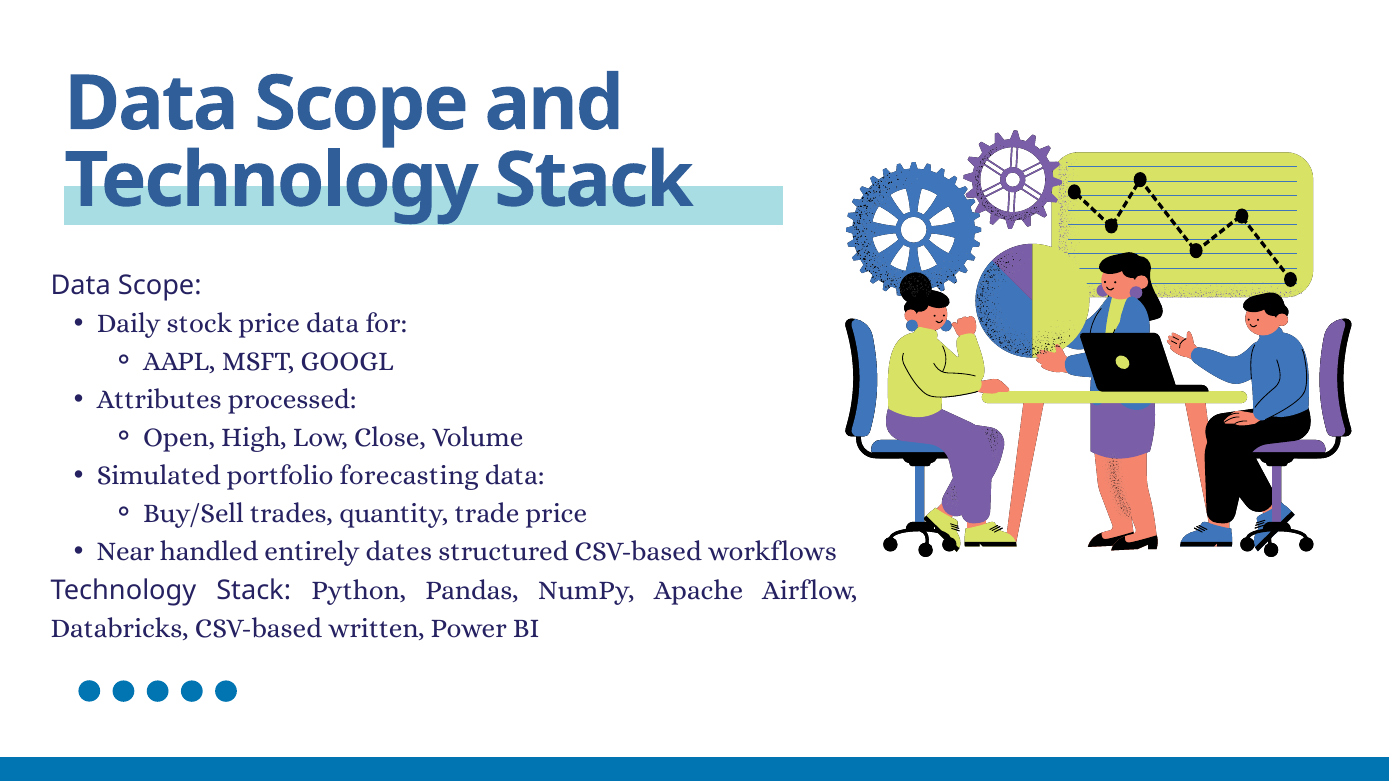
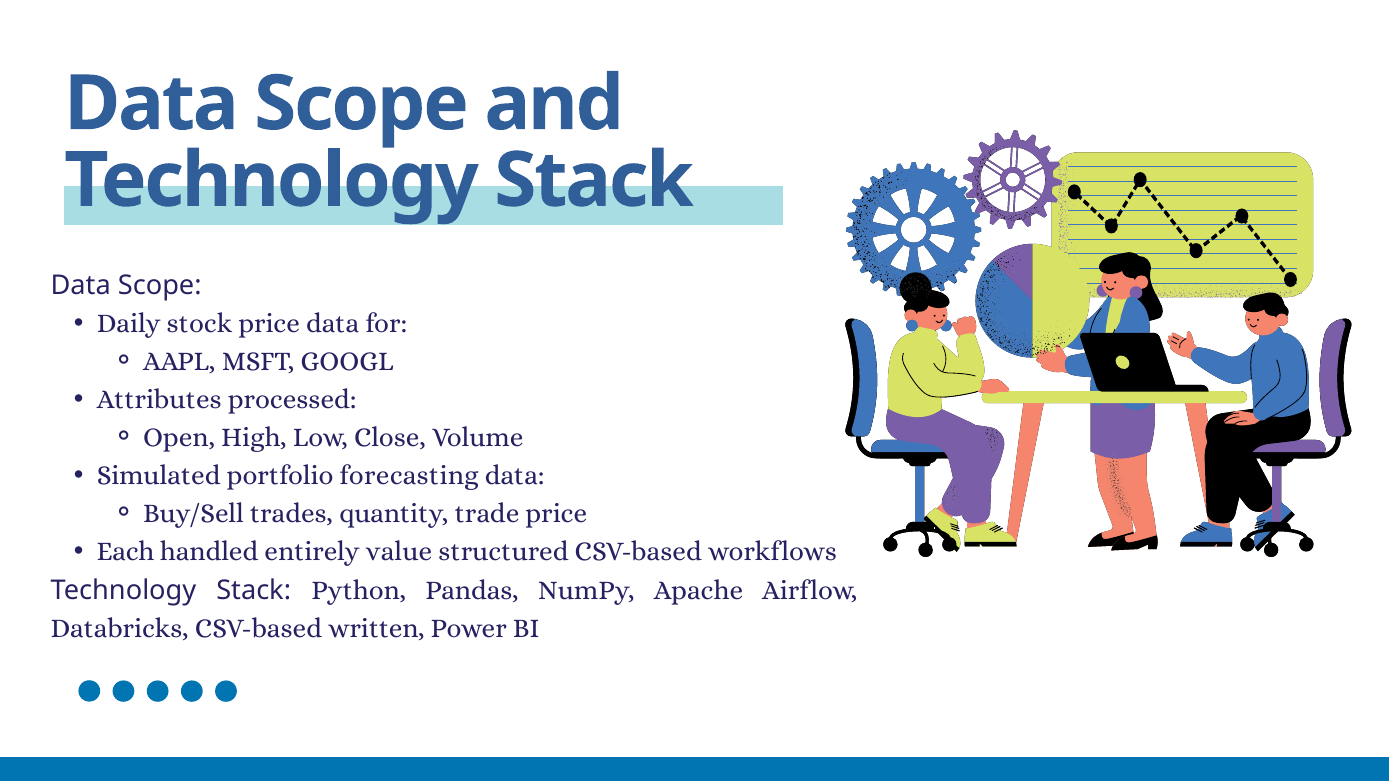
Near: Near -> Each
dates: dates -> value
